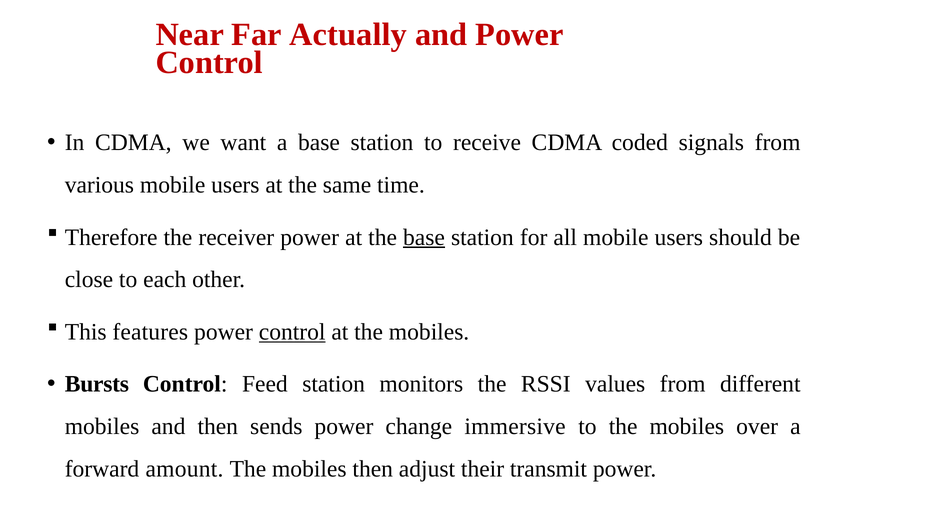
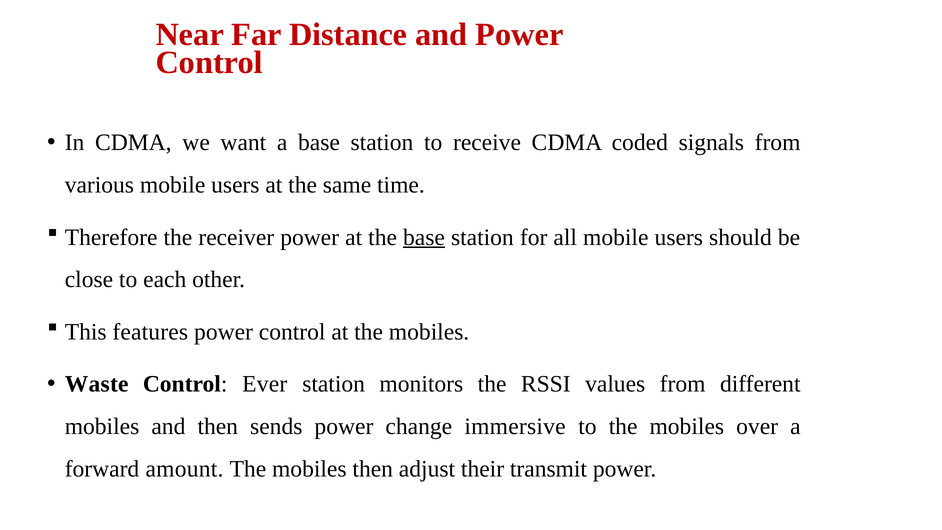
Actually: Actually -> Distance
control at (292, 332) underline: present -> none
Bursts: Bursts -> Waste
Feed: Feed -> Ever
